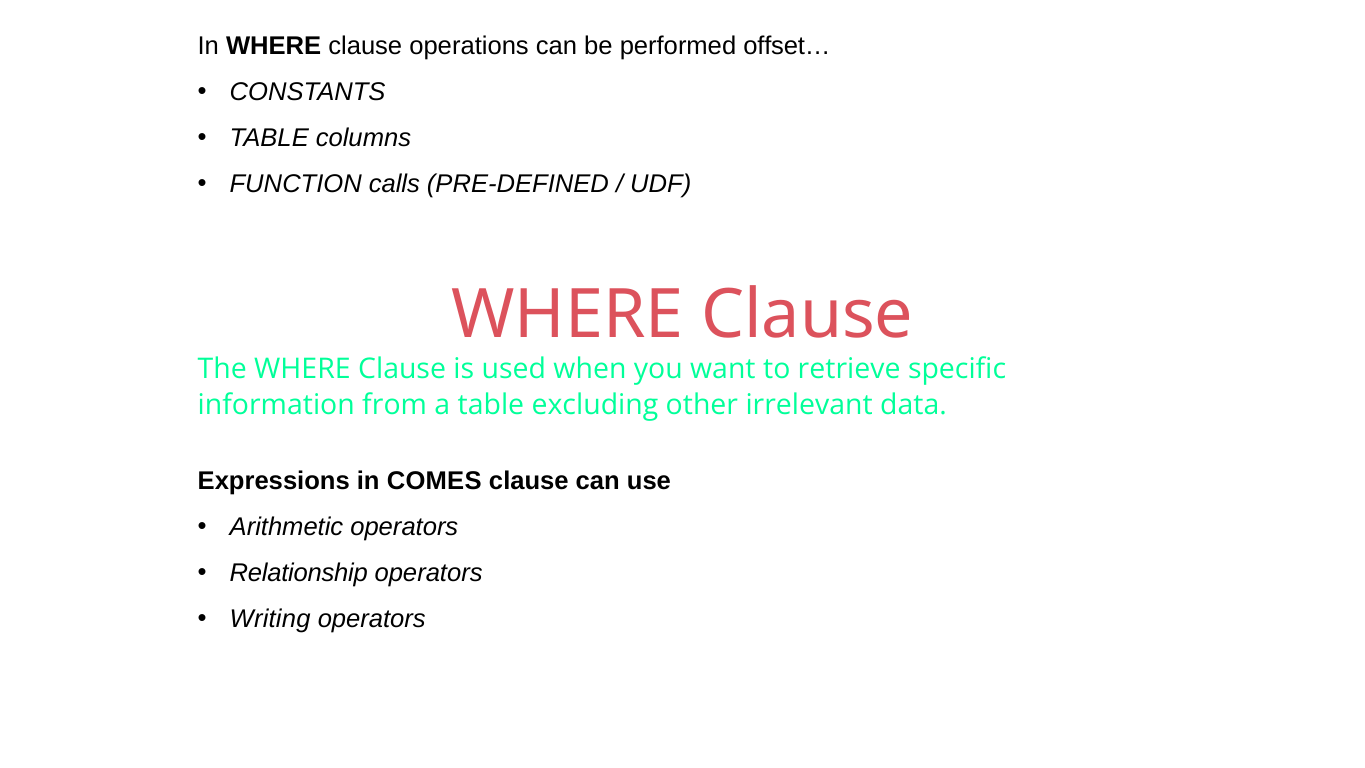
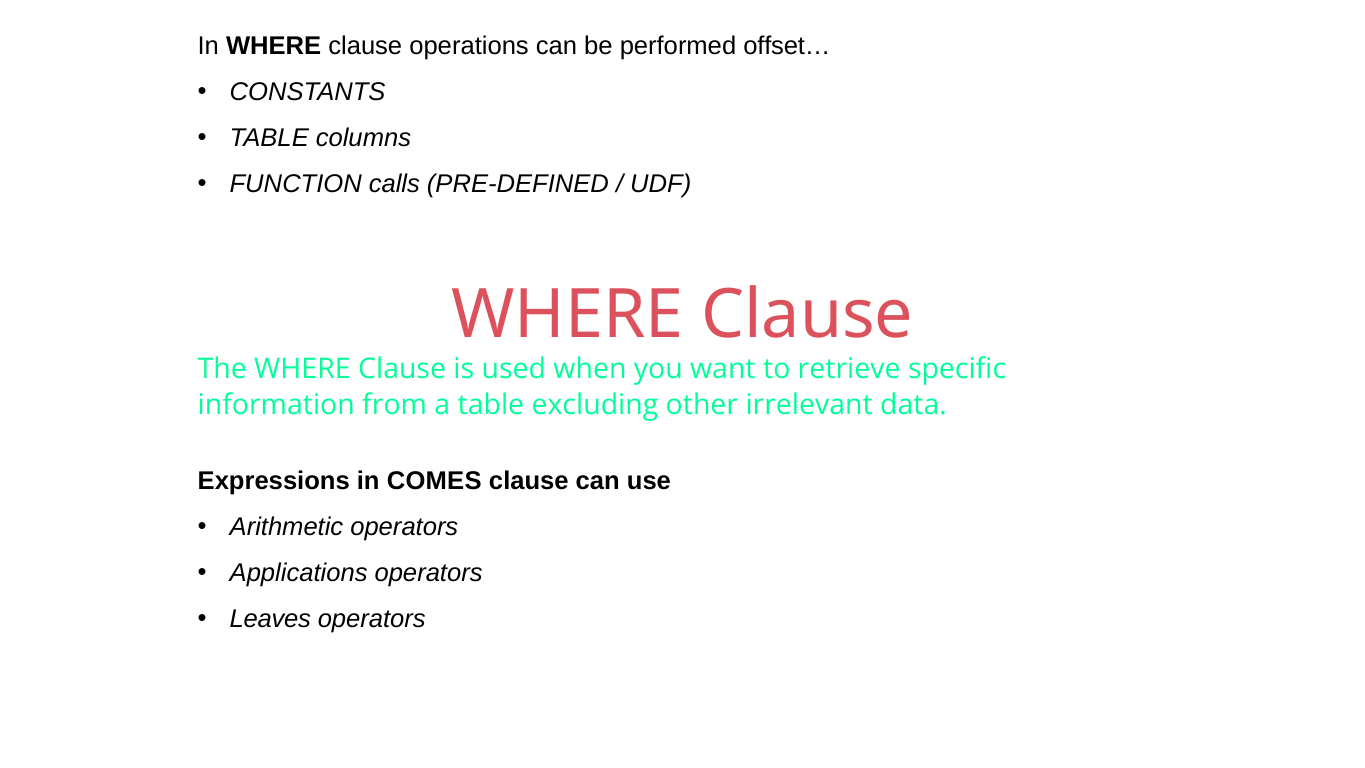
Relationship: Relationship -> Applications
Writing: Writing -> Leaves
